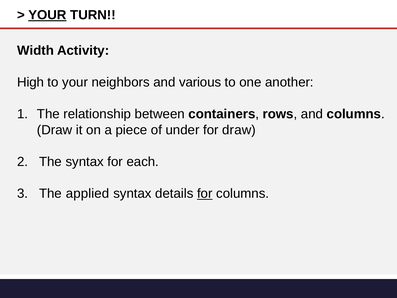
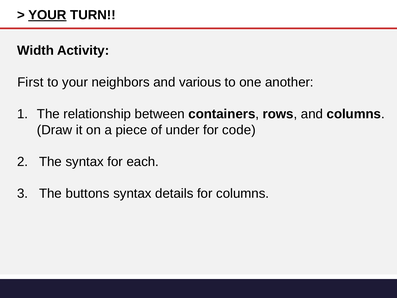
High: High -> First
for draw: draw -> code
applied: applied -> buttons
for at (205, 193) underline: present -> none
